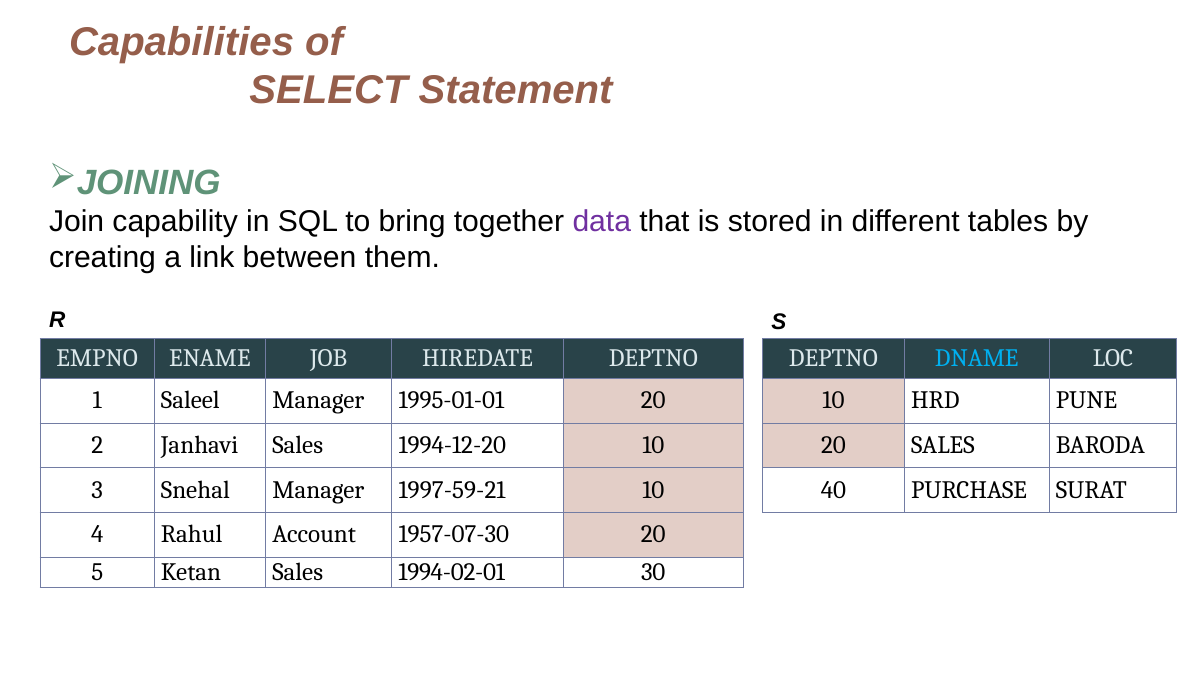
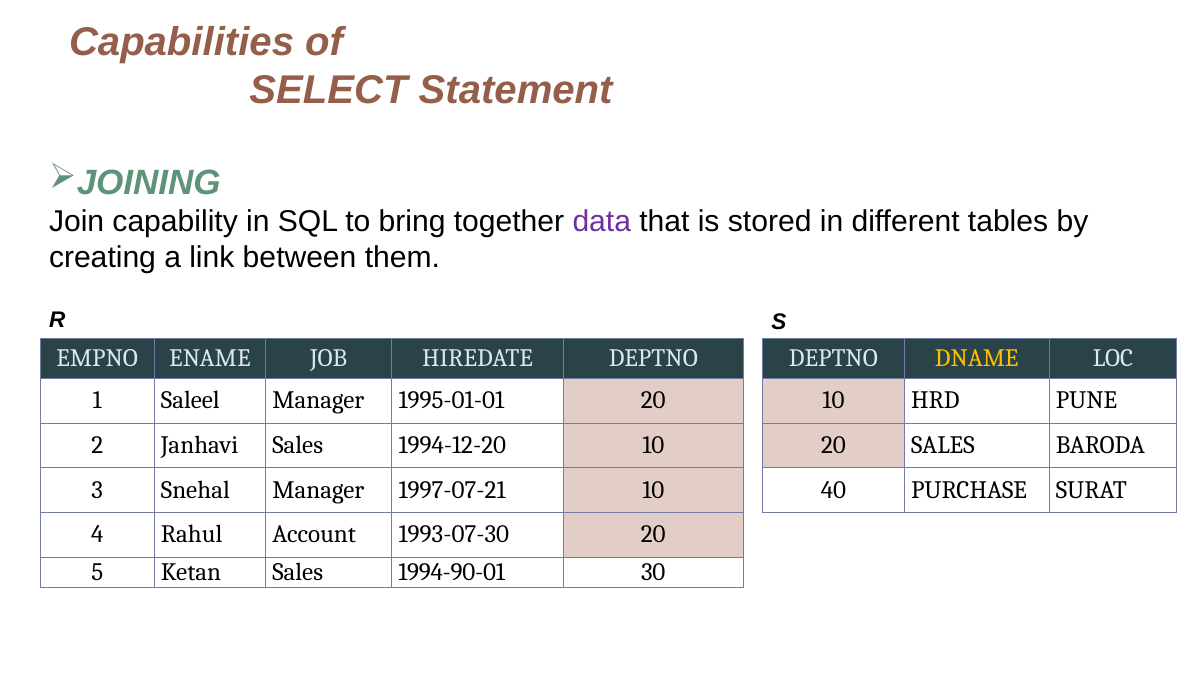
DNAME colour: light blue -> yellow
1997-59-21: 1997-59-21 -> 1997-07-21
1957-07-30: 1957-07-30 -> 1993-07-30
1994-02-01: 1994-02-01 -> 1994-90-01
